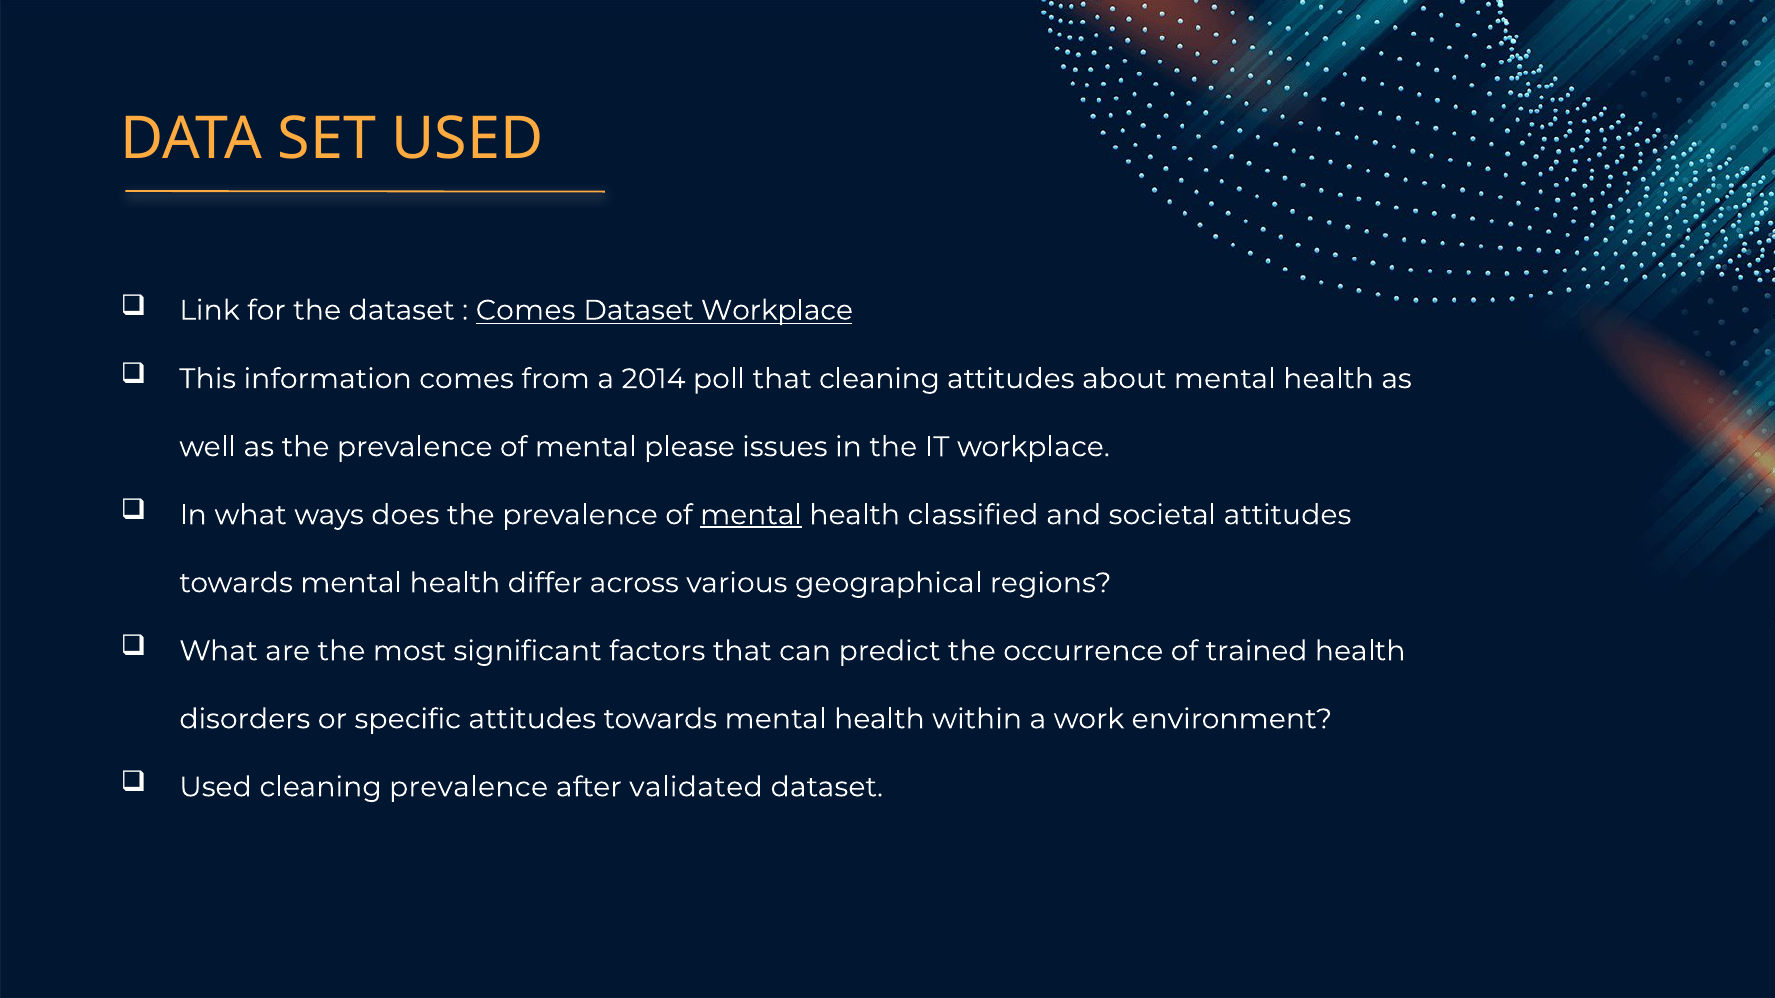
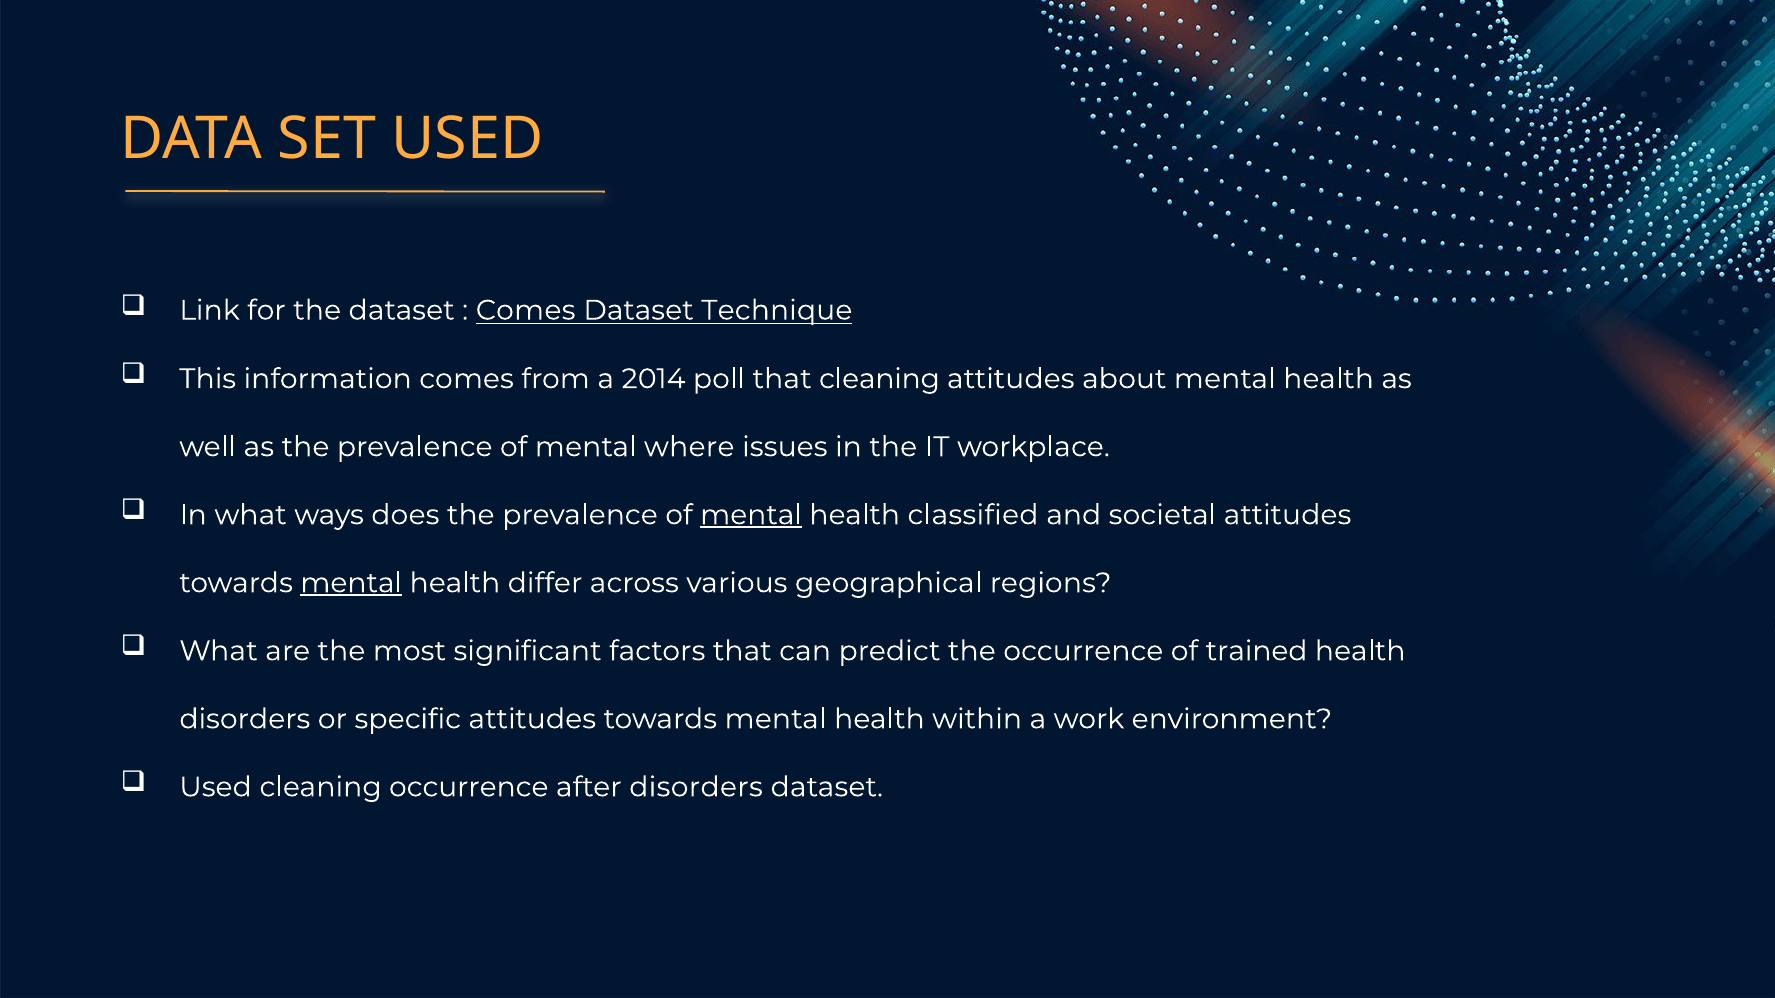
Dataset Workplace: Workplace -> Technique
please: please -> where
mental at (351, 583) underline: none -> present
cleaning prevalence: prevalence -> occurrence
after validated: validated -> disorders
